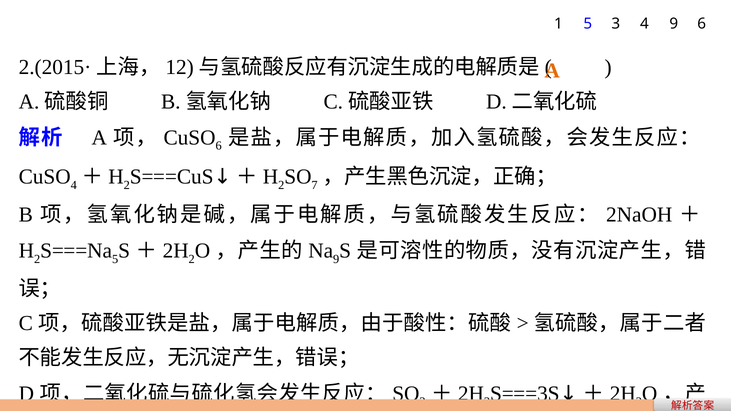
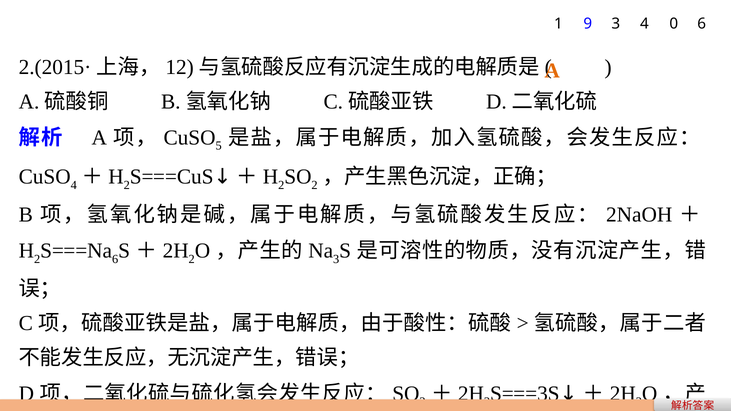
1 5: 5 -> 9
4 9: 9 -> 0
6 at (219, 146): 6 -> 5
7 at (315, 185): 7 -> 2
5 at (115, 259): 5 -> 6
9 at (336, 259): 9 -> 3
